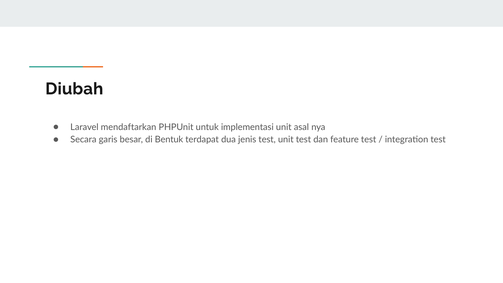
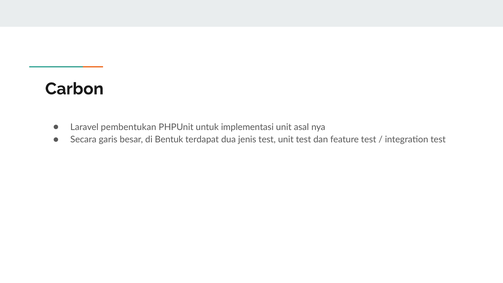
Diubah: Diubah -> Carbon
mendaftarkan: mendaftarkan -> pembentukan
